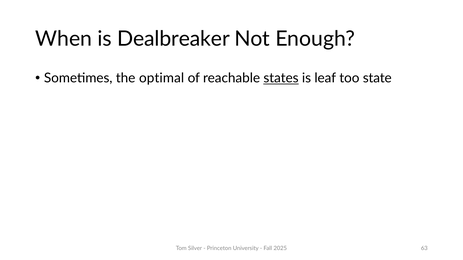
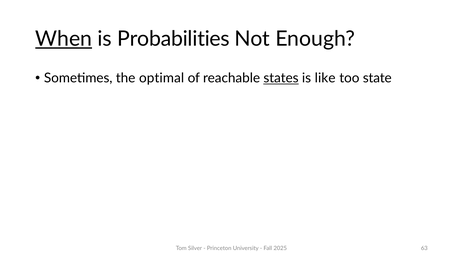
When underline: none -> present
Dealbreaker: Dealbreaker -> Probabilities
leaf: leaf -> like
